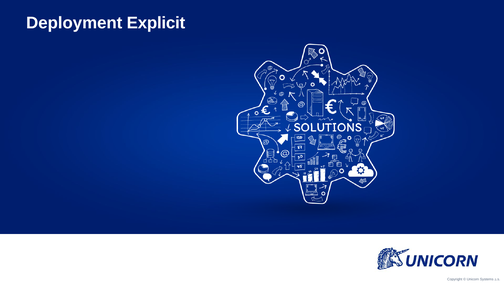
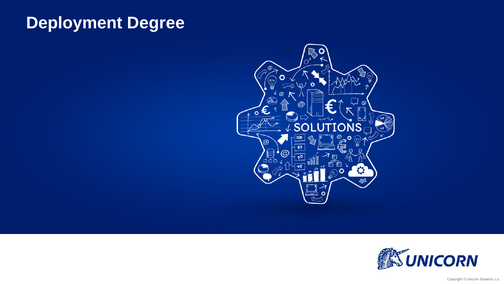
Explicit: Explicit -> Degree
